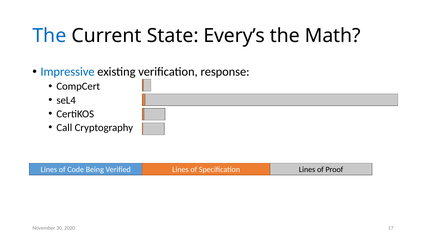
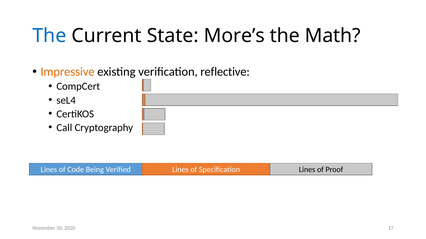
Every’s: Every’s -> More’s
Impressive colour: blue -> orange
response: response -> reflective
